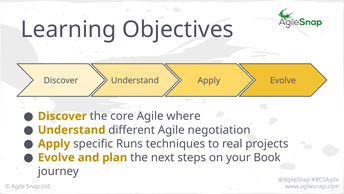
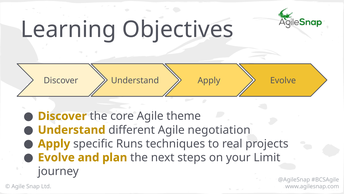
where: where -> theme
Book: Book -> Limit
